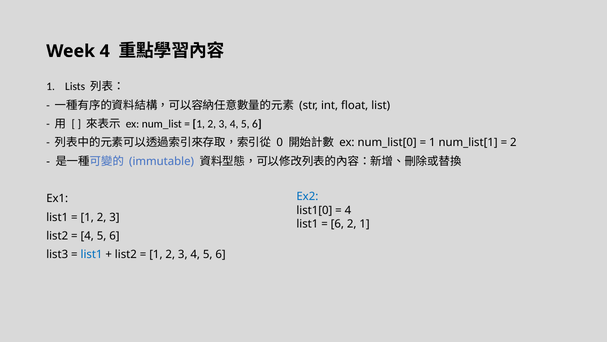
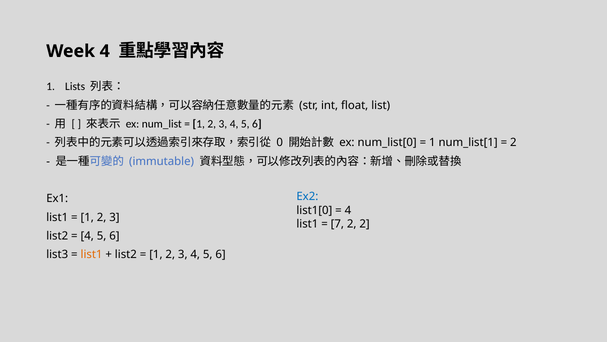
6 at (337, 224): 6 -> 7
2 1: 1 -> 2
list1 at (92, 254) colour: blue -> orange
